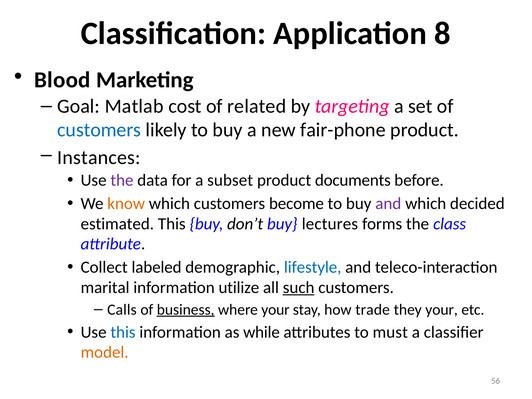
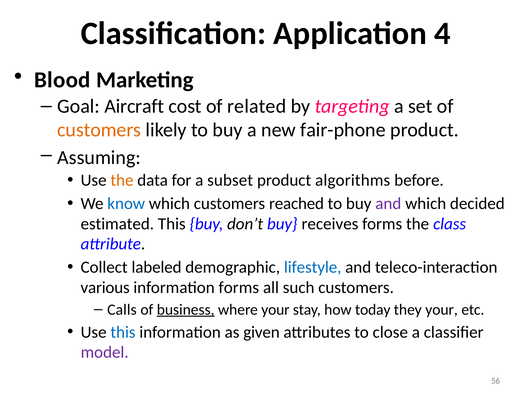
8: 8 -> 4
Matlab: Matlab -> Aircraft
customers at (99, 130) colour: blue -> orange
Instances: Instances -> Assuming
the at (122, 180) colour: purple -> orange
documents: documents -> algorithms
know colour: orange -> blue
become: become -> reached
lectures: lectures -> receives
marital: marital -> various
information utilize: utilize -> forms
such underline: present -> none
trade: trade -> today
while: while -> given
must: must -> close
model colour: orange -> purple
